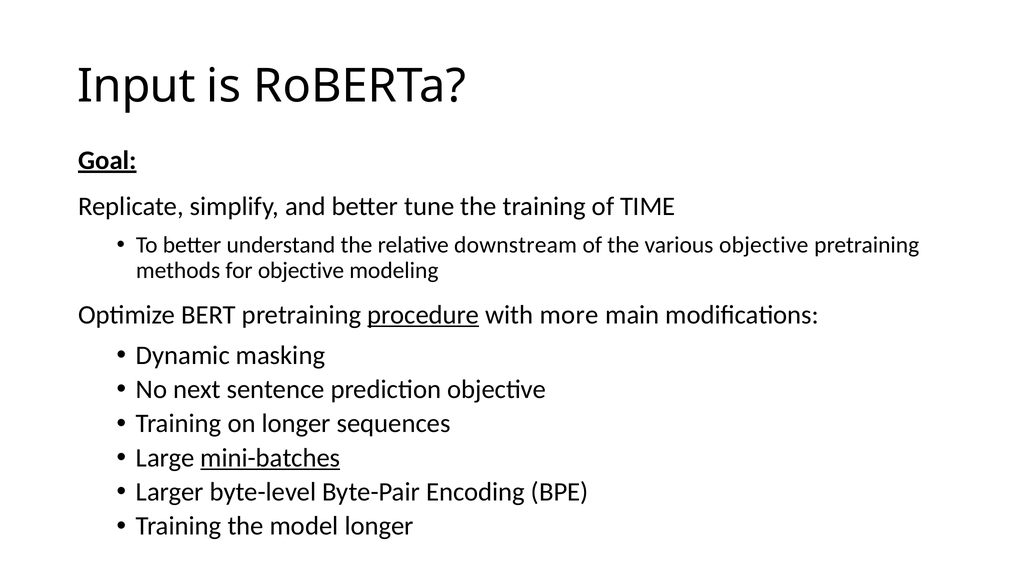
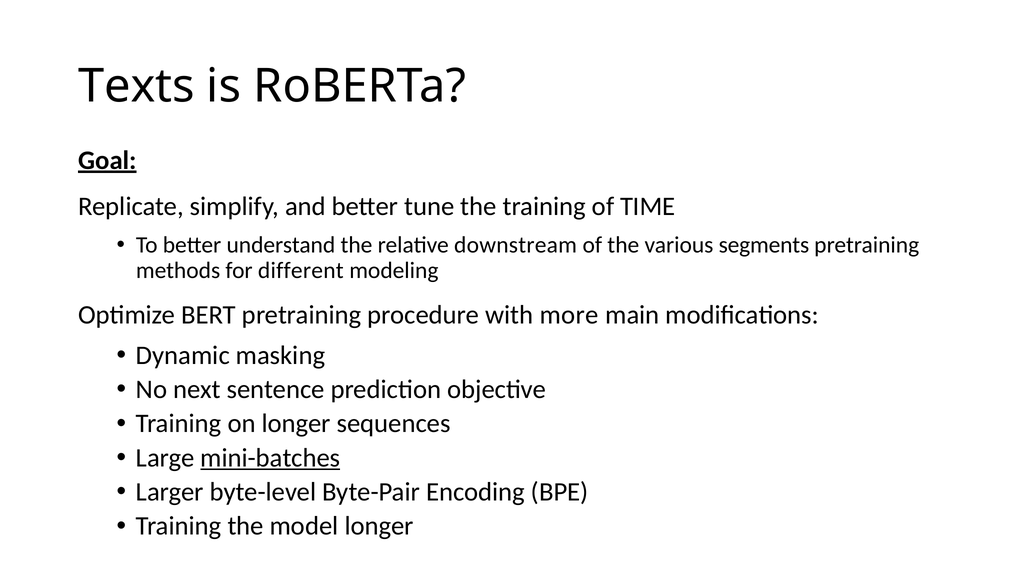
Input: Input -> Texts
various objective: objective -> segments
for objective: objective -> different
procedure underline: present -> none
